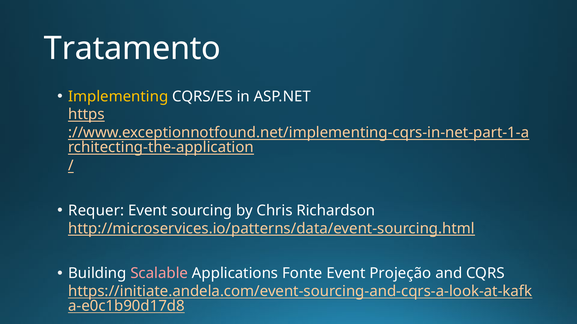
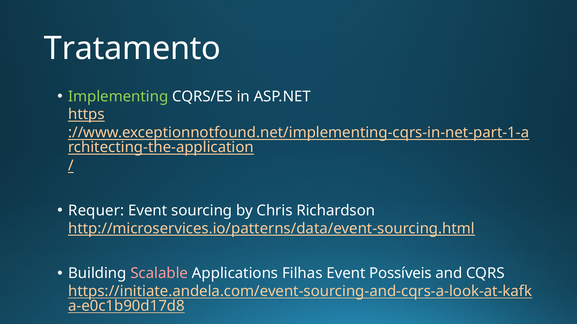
Implementing colour: yellow -> light green
Fonte: Fonte -> Filhas
Projeção: Projeção -> Possíveis
